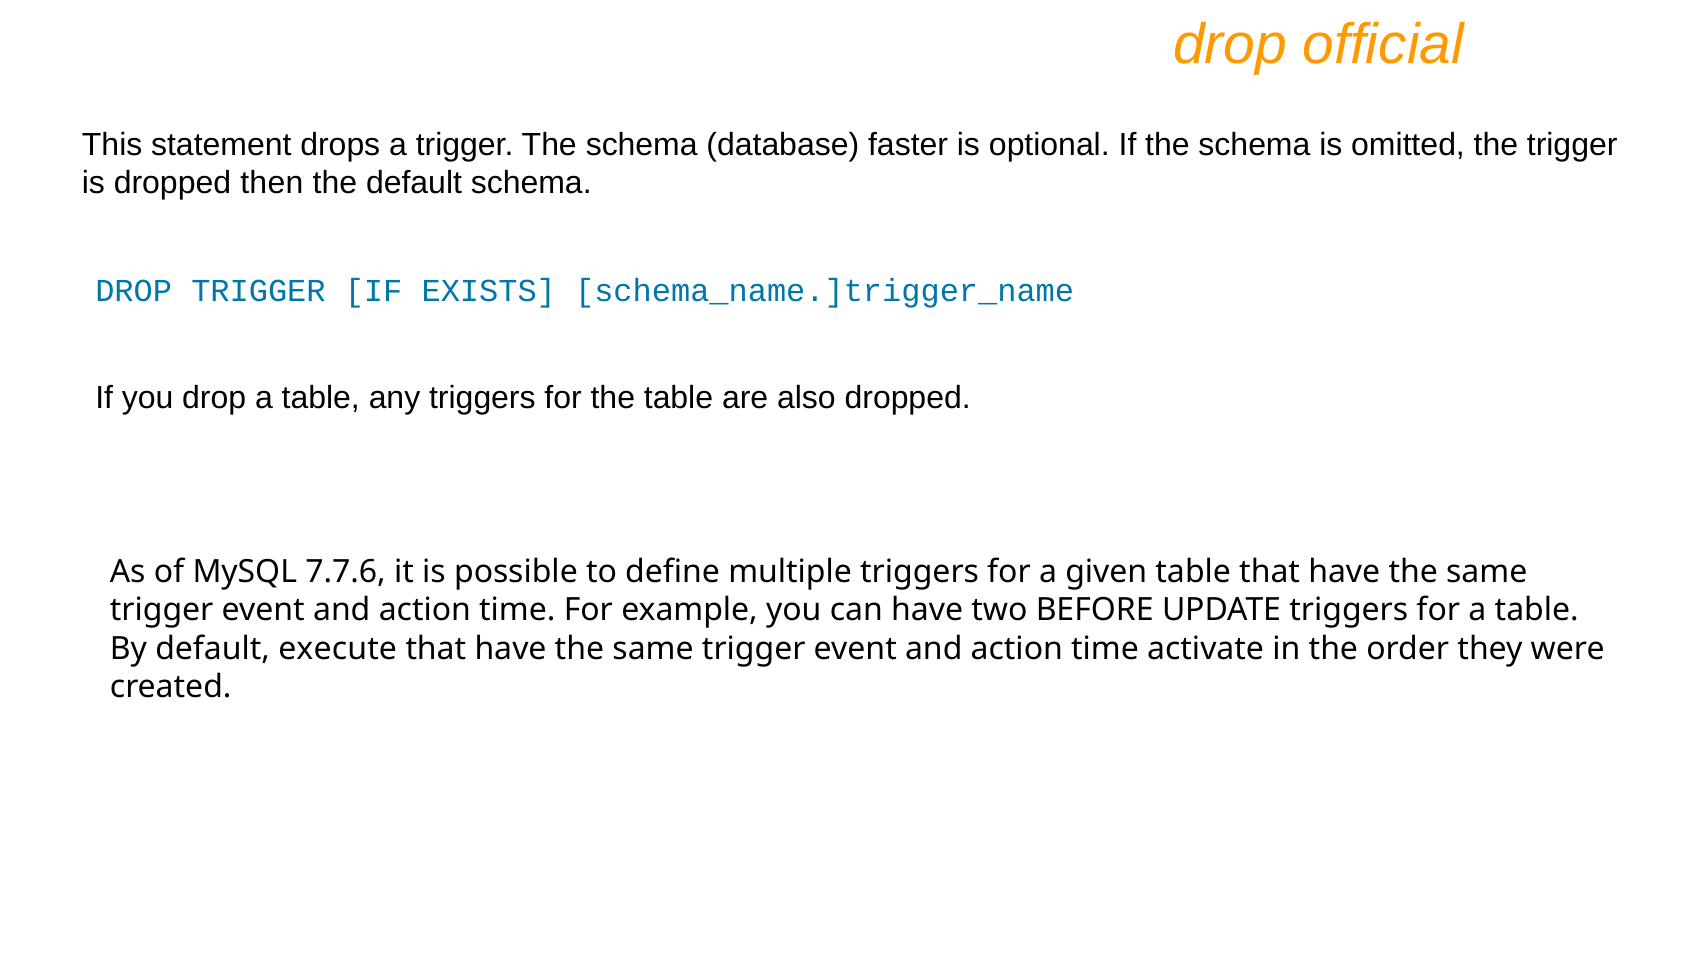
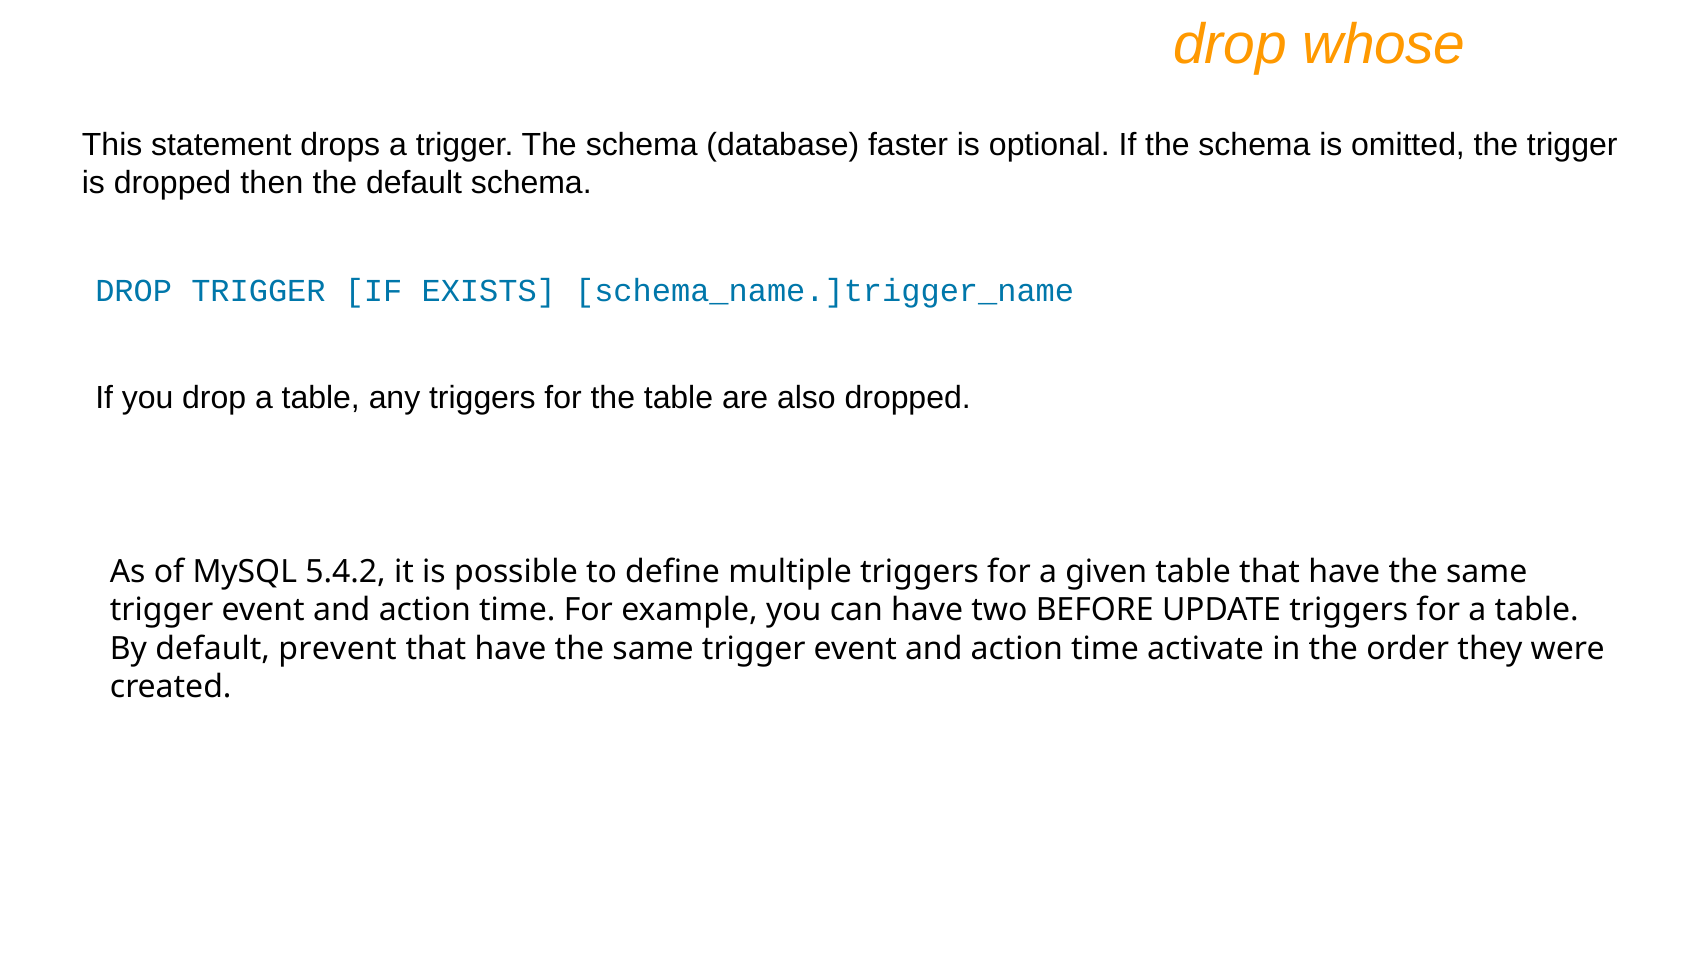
official: official -> whose
7.7.6: 7.7.6 -> 5.4.2
execute: execute -> prevent
